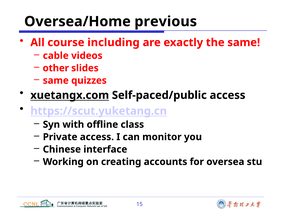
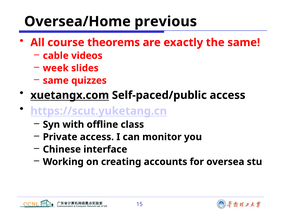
including: including -> theorems
other: other -> week
